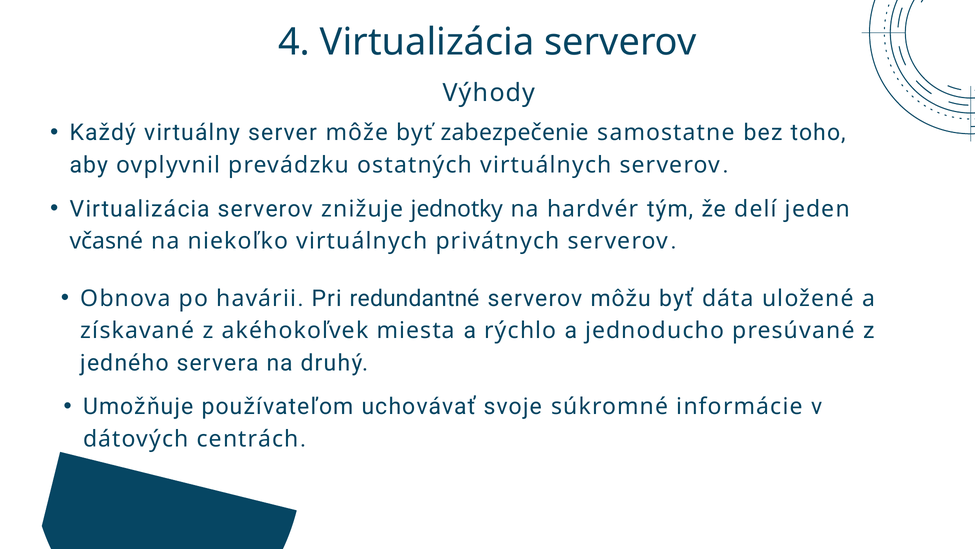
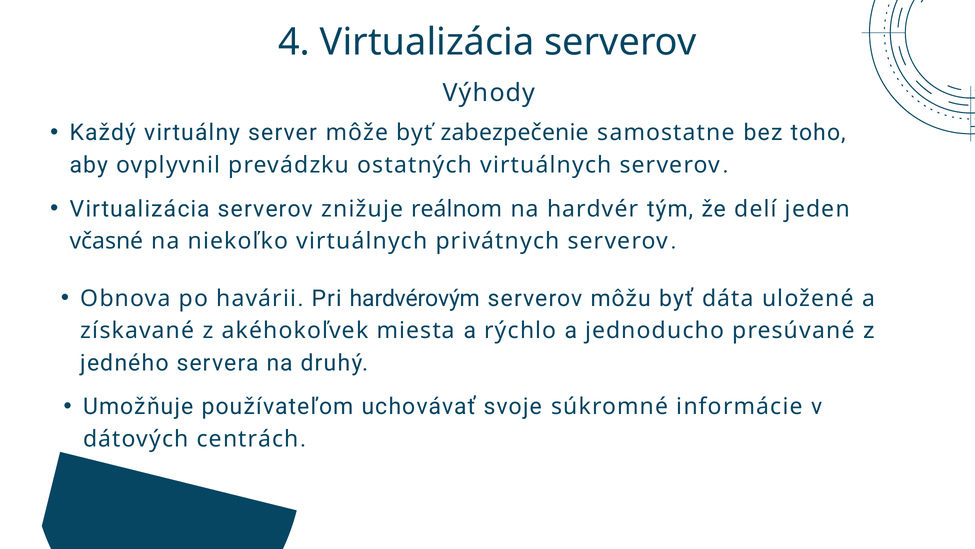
jednotky: jednotky -> reálnom
redundantné: redundantné -> hardvérovým
